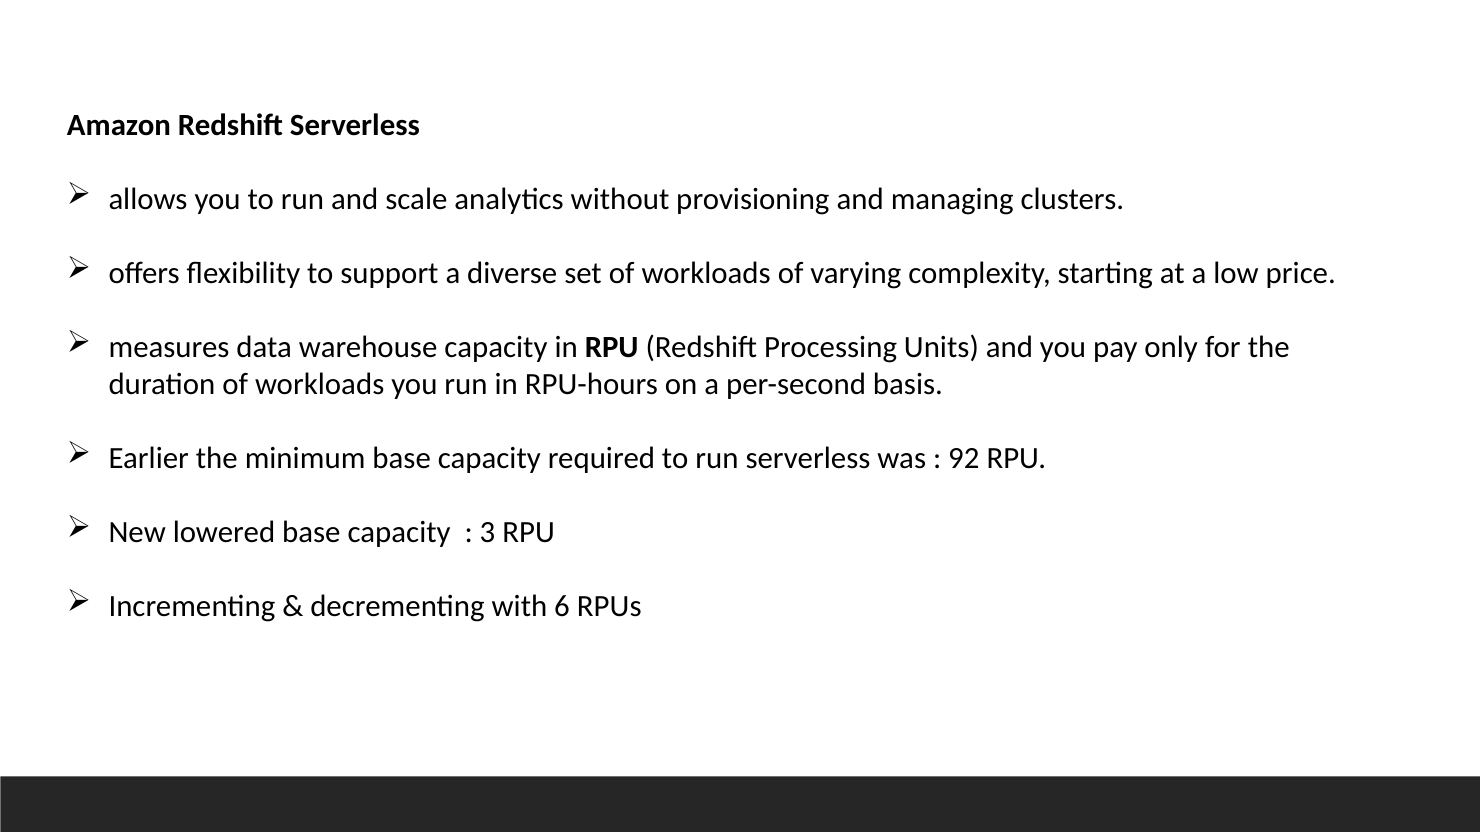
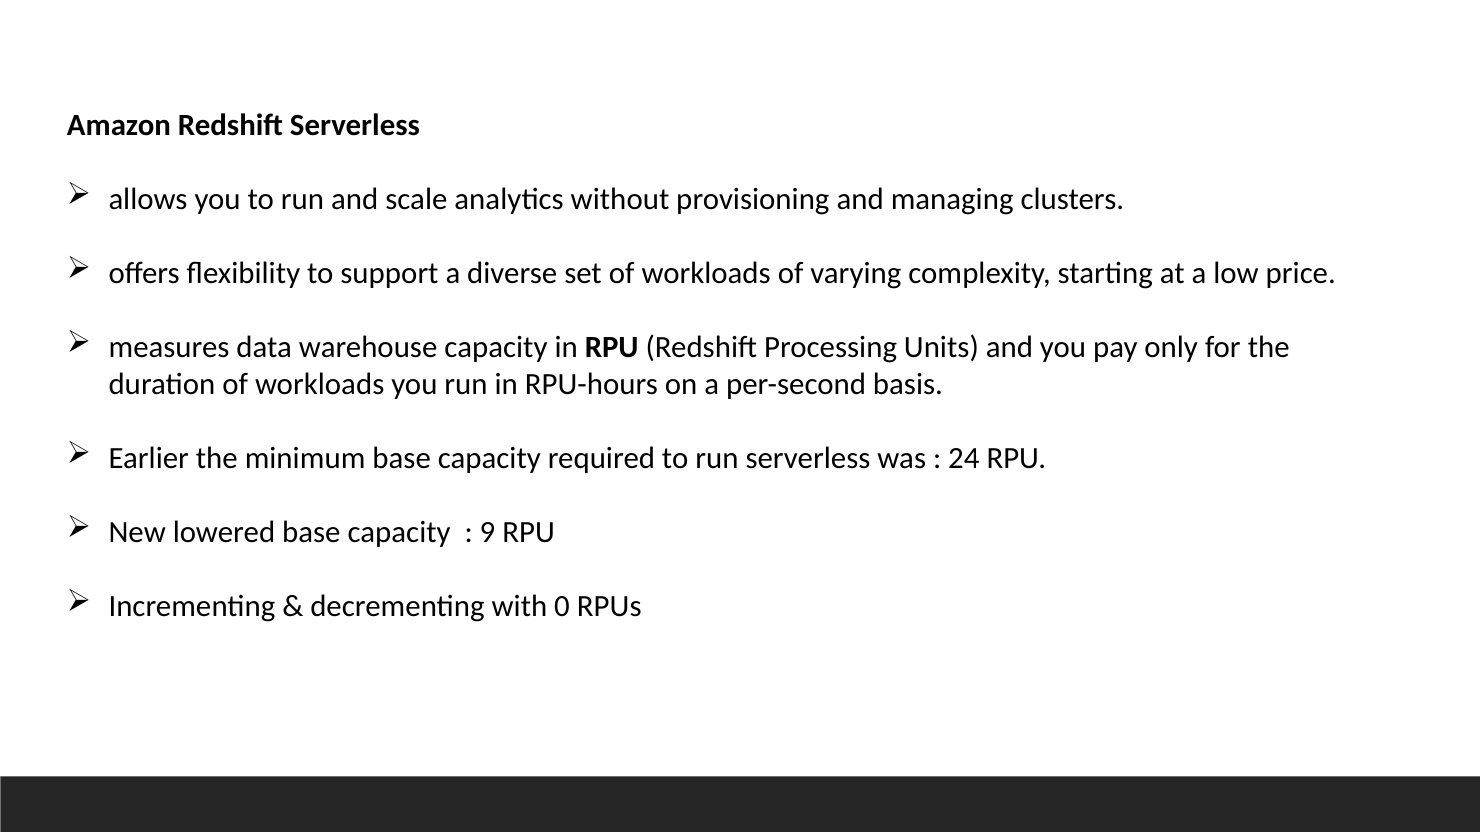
92: 92 -> 24
3: 3 -> 9
6: 6 -> 0
